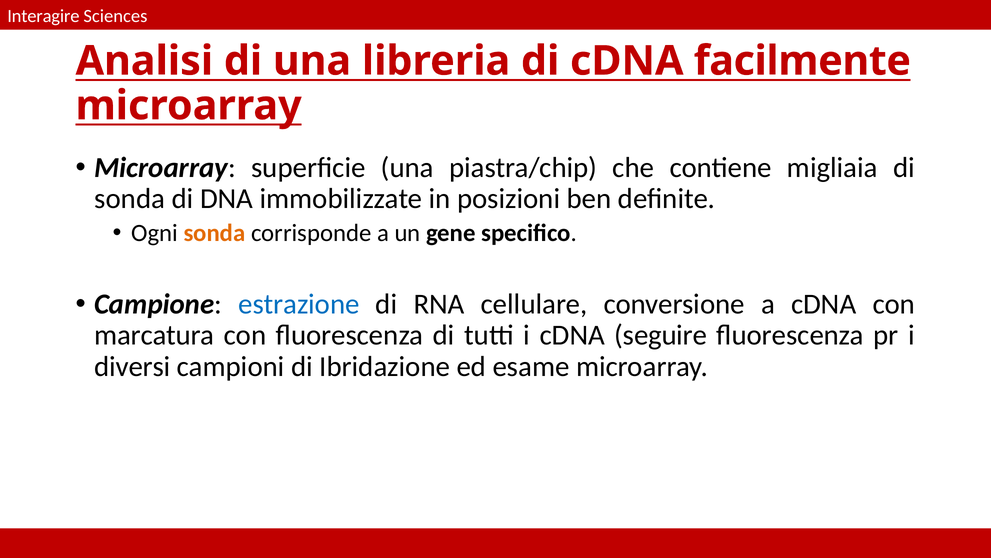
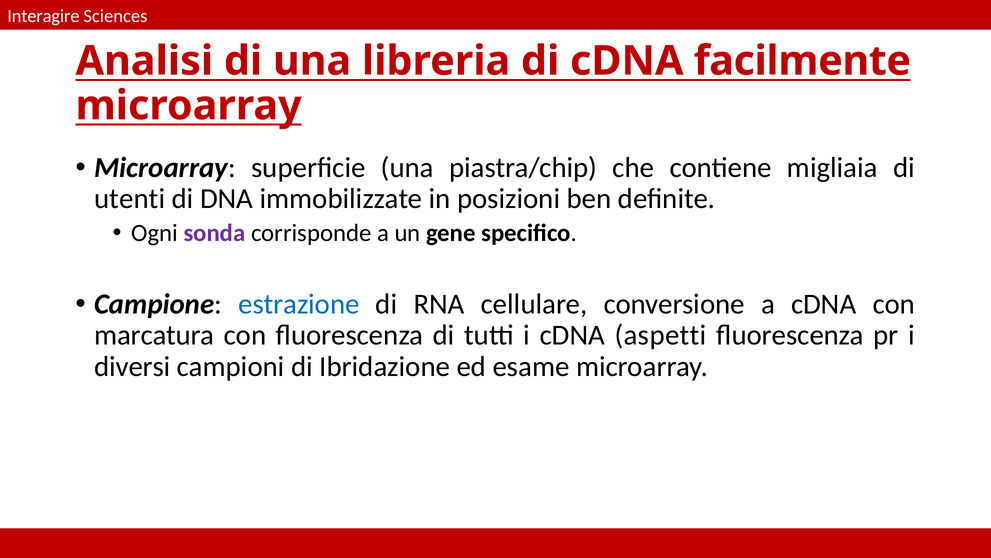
sonda at (130, 199): sonda -> utenti
sonda at (215, 233) colour: orange -> purple
seguire: seguire -> aspetti
